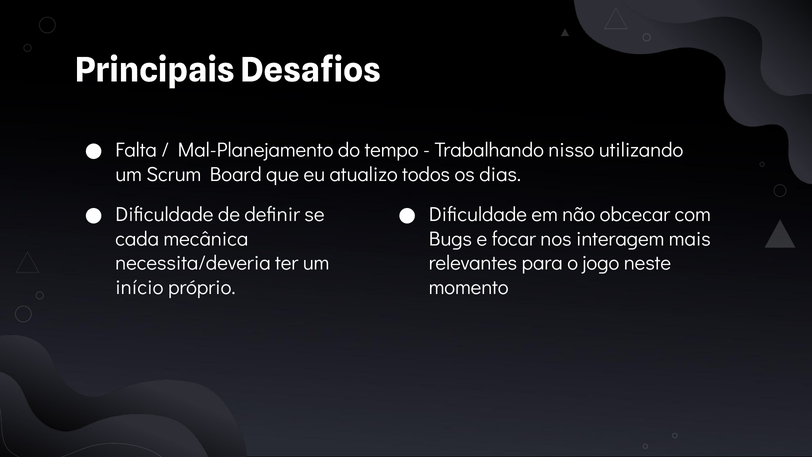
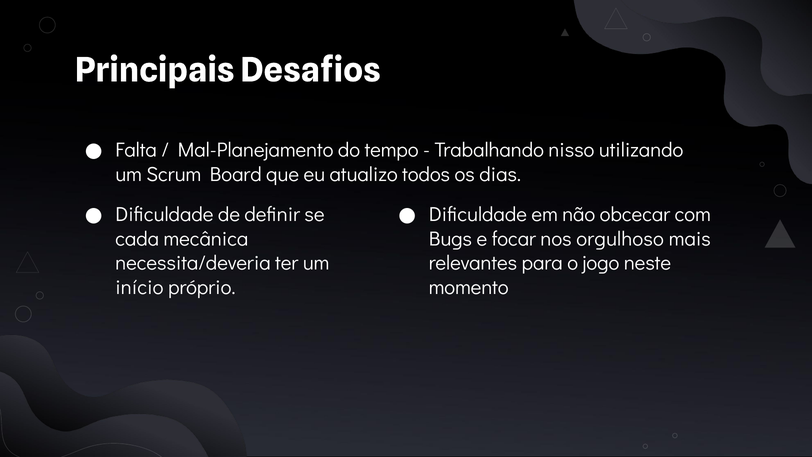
interagem: interagem -> orgulhoso
